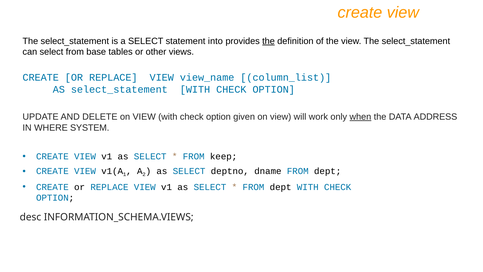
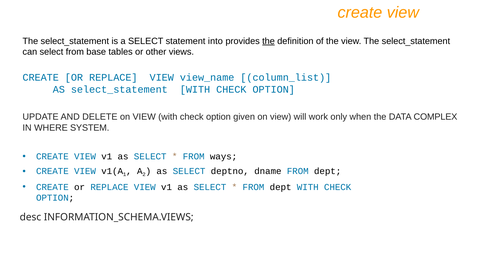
when underline: present -> none
ADDRESS: ADDRESS -> COMPLEX
keep: keep -> ways
